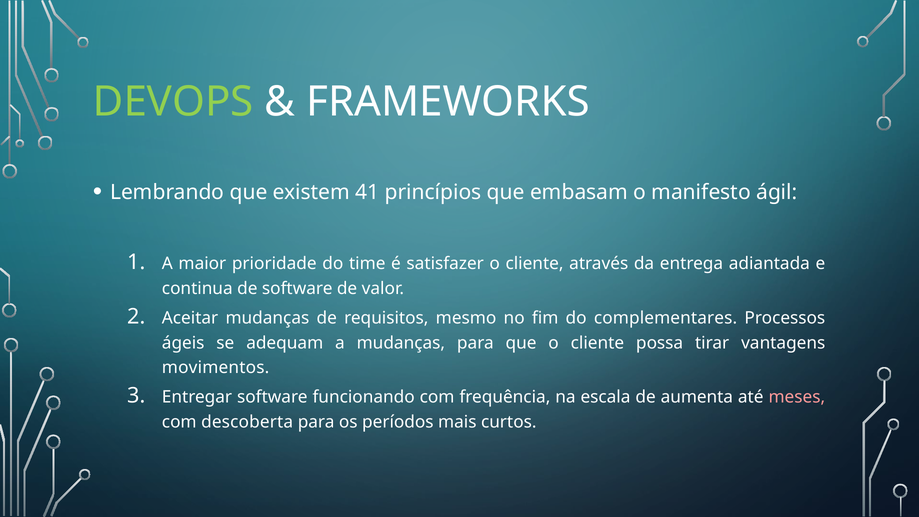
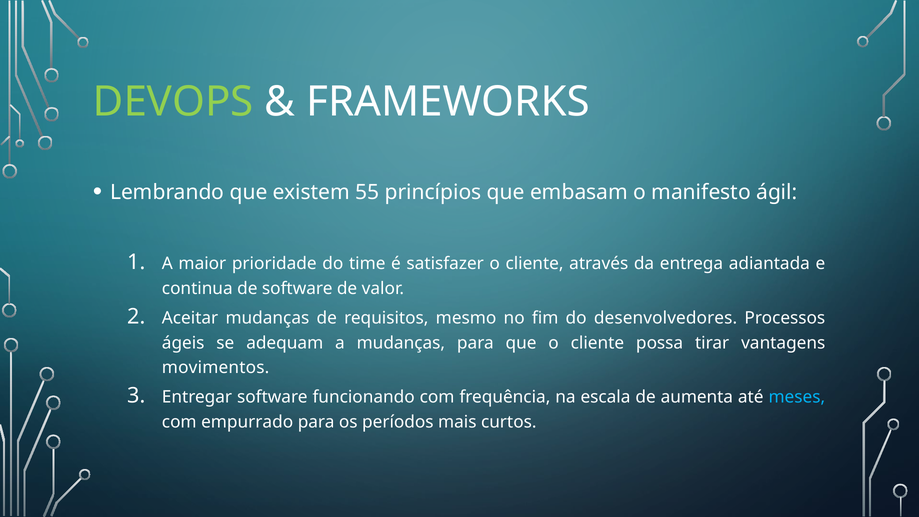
41: 41 -> 55
complementares: complementares -> desenvolvedores
meses colour: pink -> light blue
descoberta: descoberta -> empurrado
